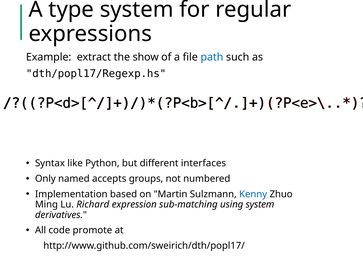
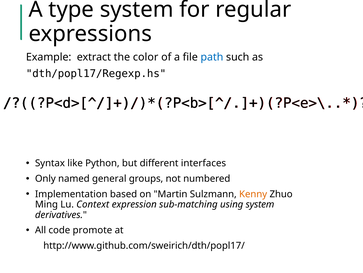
show: show -> color
accepts: accepts -> general
Kenny colour: blue -> orange
Richard: Richard -> Context
